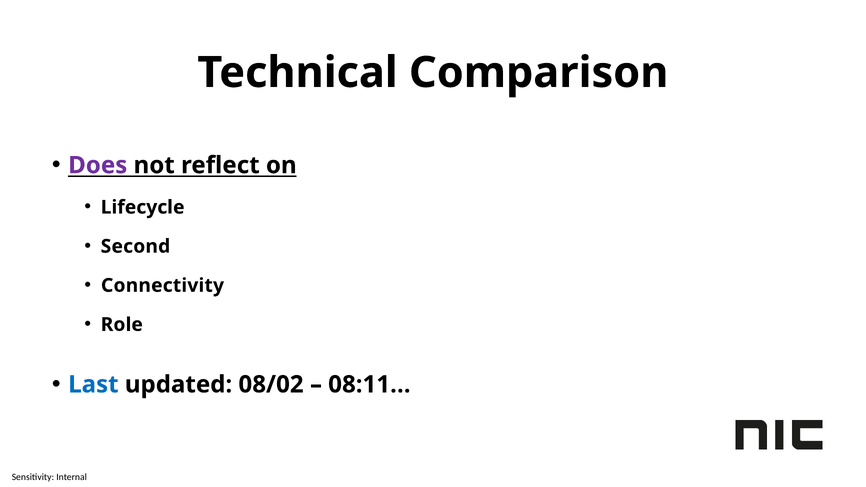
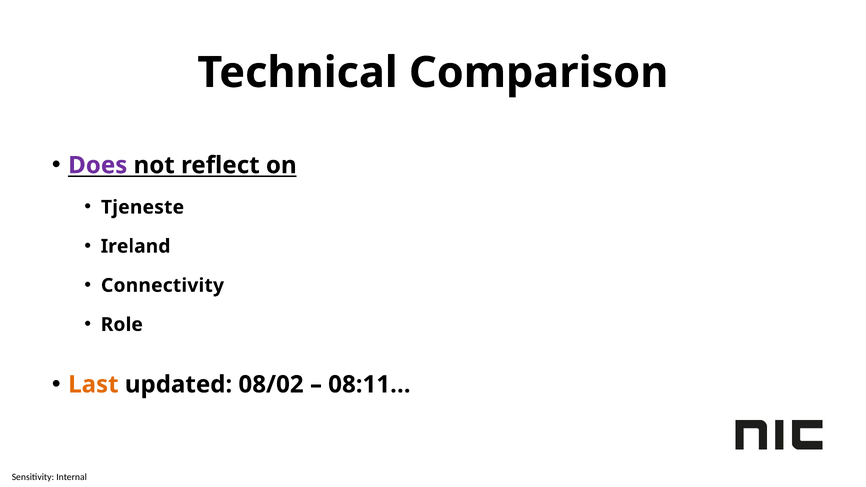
Lifecycle: Lifecycle -> Tjeneste
Second: Second -> Ireland
Last colour: blue -> orange
